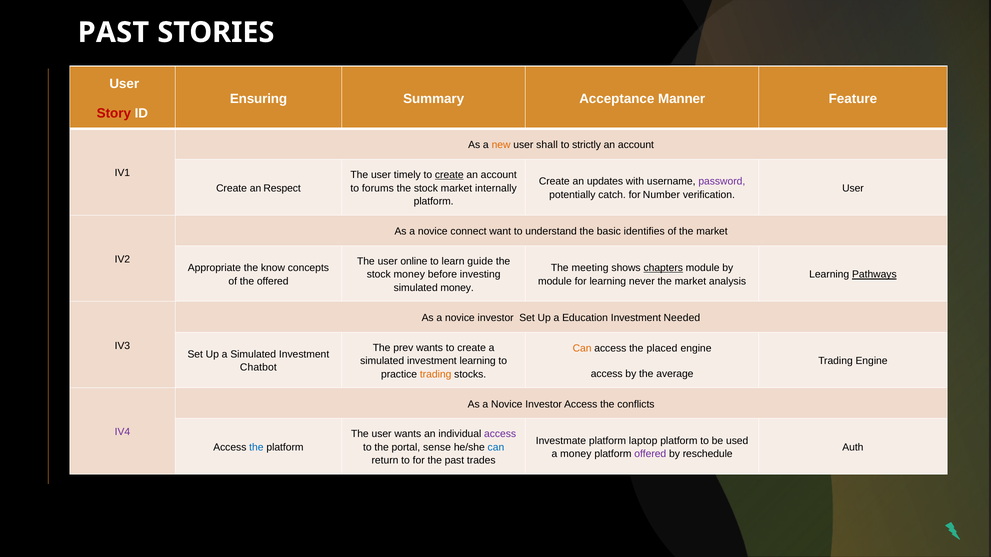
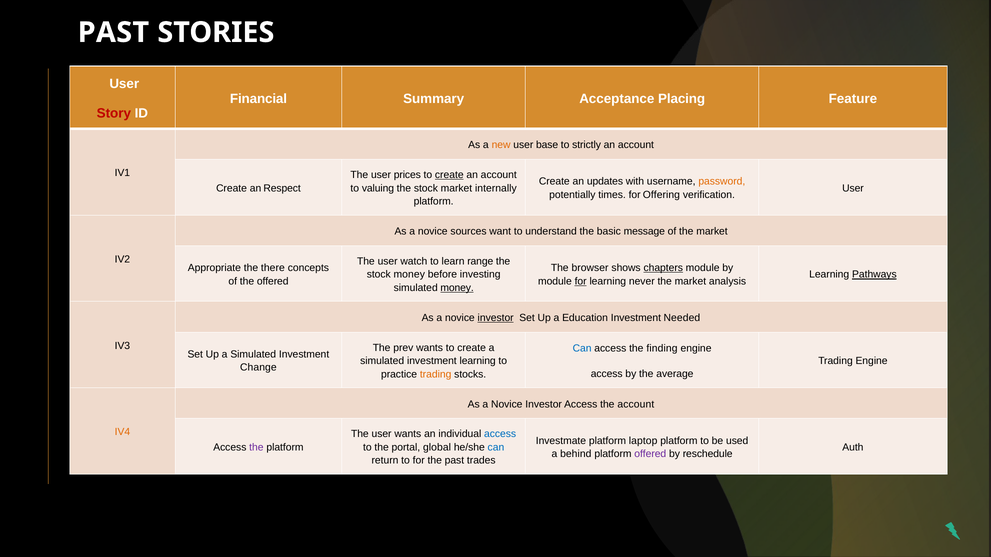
Ensuring: Ensuring -> Financial
Manner: Manner -> Placing
shall: shall -> base
timely: timely -> prices
password colour: purple -> orange
forums: forums -> valuing
catch: catch -> times
Number: Number -> Offering
connect: connect -> sources
identifies: identifies -> message
online: online -> watch
guide: guide -> range
know: know -> there
meeting: meeting -> browser
for at (581, 281) underline: none -> present
money at (457, 288) underline: none -> present
investor at (496, 318) underline: none -> present
Can at (582, 348) colour: orange -> blue
placed: placed -> finding
Chatbot: Chatbot -> Change
the conflicts: conflicts -> account
IV4 colour: purple -> orange
access at (500, 434) colour: purple -> blue
the at (256, 448) colour: blue -> purple
sense: sense -> global
a money: money -> behind
